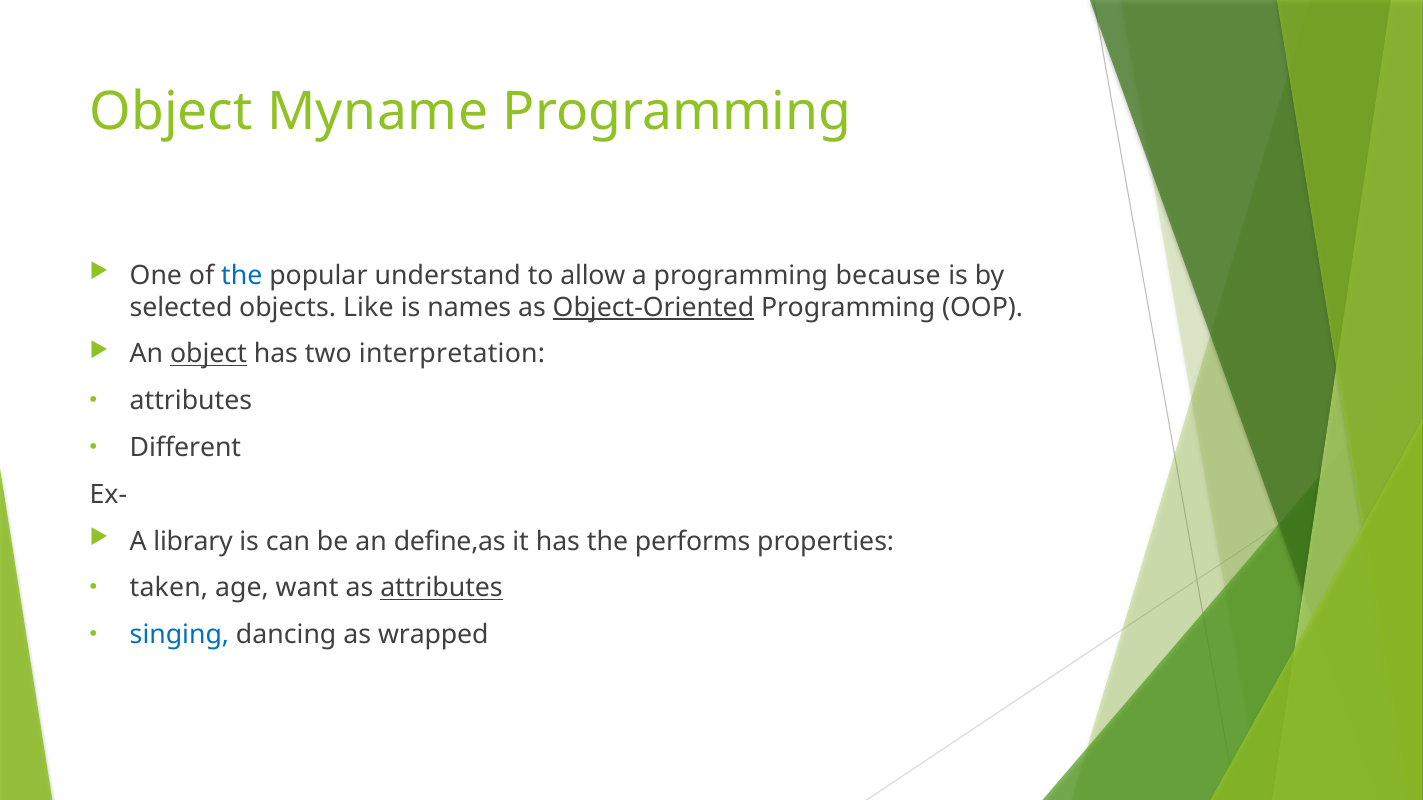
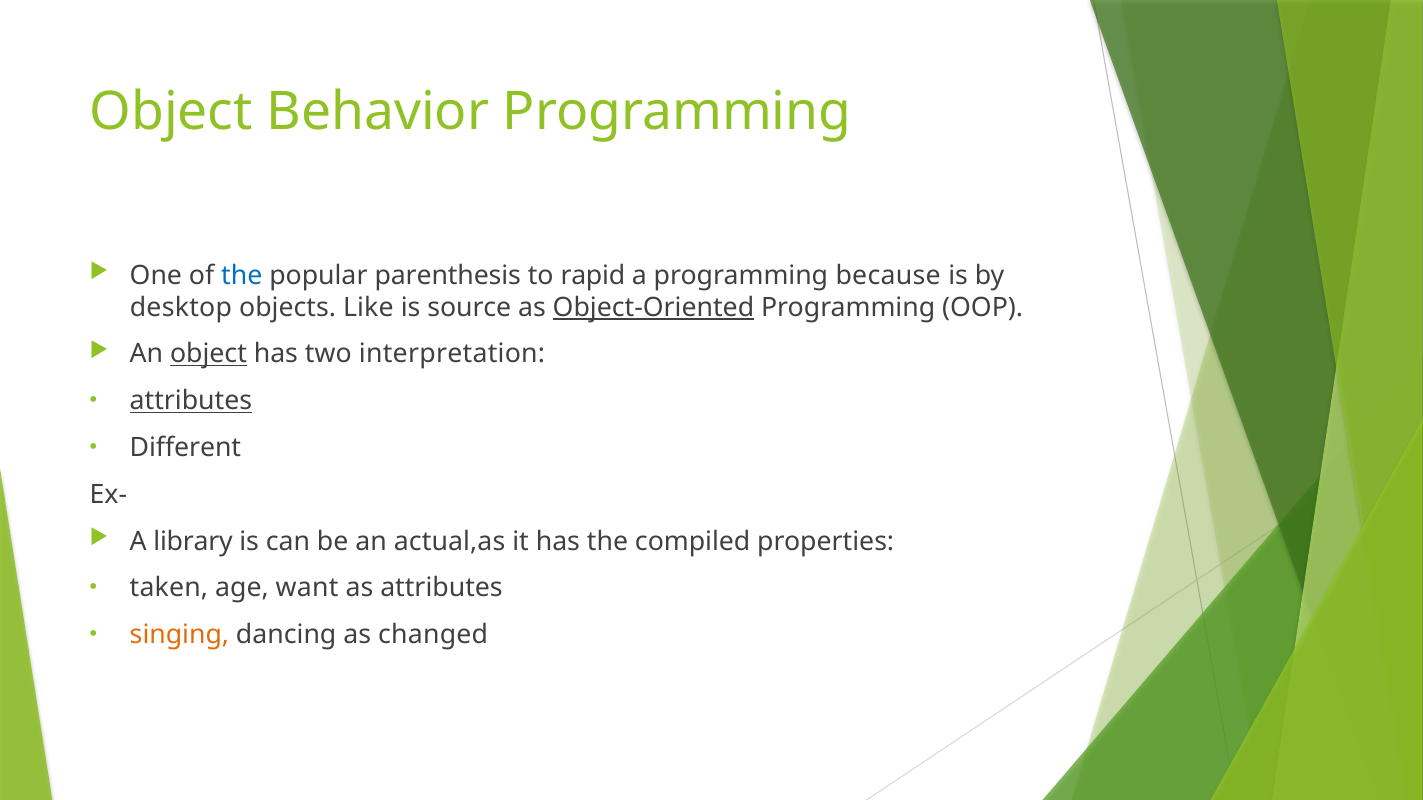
Myname: Myname -> Behavior
understand: understand -> parenthesis
allow: allow -> rapid
selected: selected -> desktop
names: names -> source
attributes at (191, 401) underline: none -> present
define,as: define,as -> actual,as
performs: performs -> compiled
attributes at (442, 589) underline: present -> none
singing colour: blue -> orange
wrapped: wrapped -> changed
